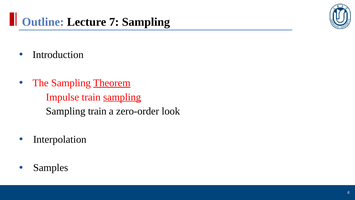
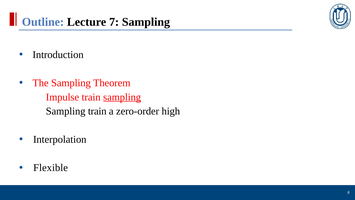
Theorem underline: present -> none
look: look -> high
Samples: Samples -> Flexible
